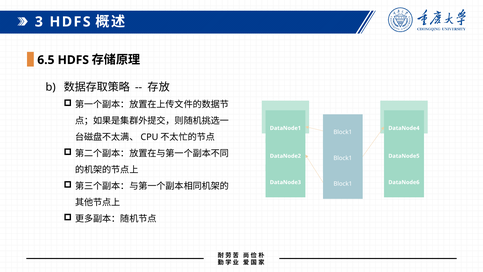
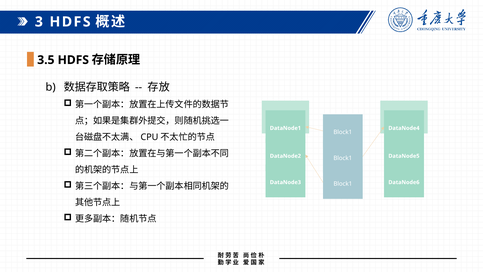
6.5: 6.5 -> 3.5
